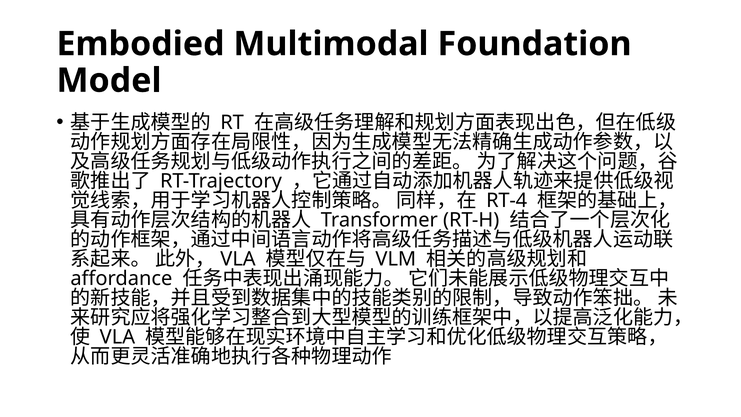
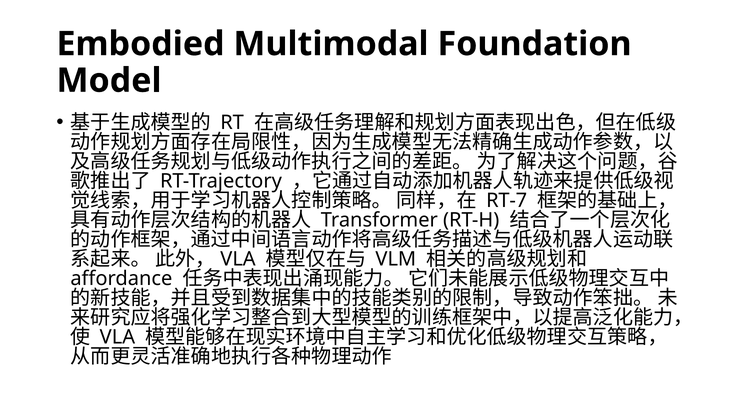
RT-4: RT-4 -> RT-7
